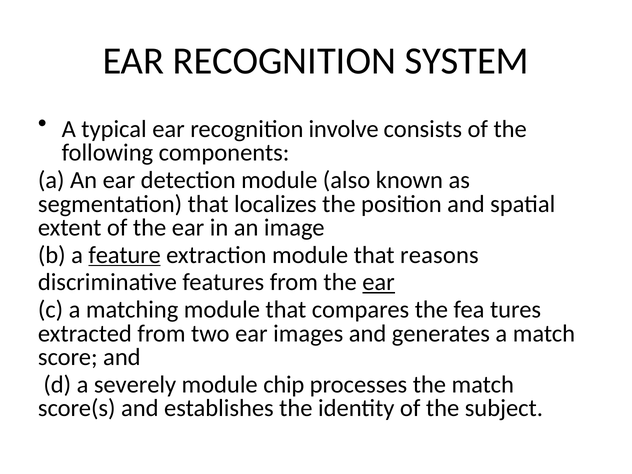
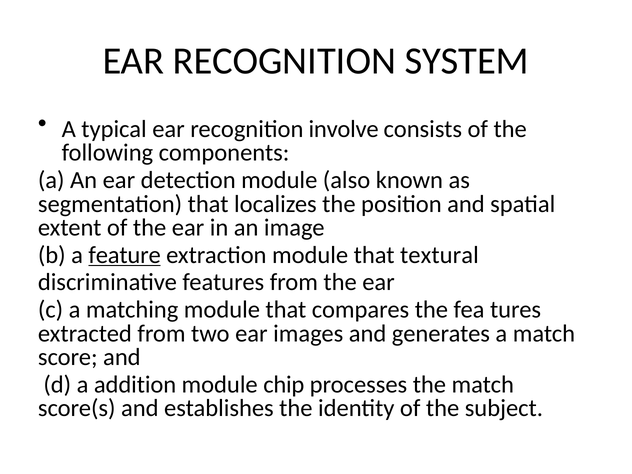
reasons: reasons -> textural
ear at (379, 282) underline: present -> none
severely: severely -> addition
